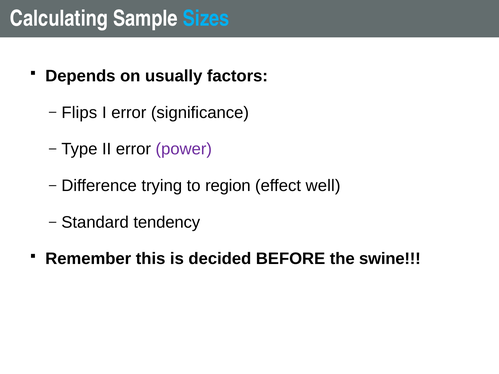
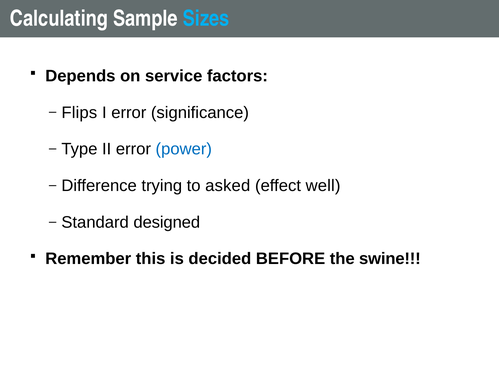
usually: usually -> service
power colour: purple -> blue
region: region -> asked
tendency: tendency -> designed
